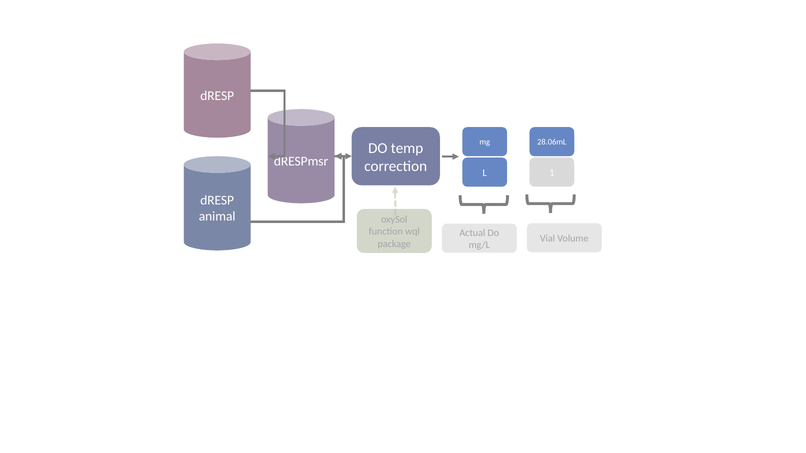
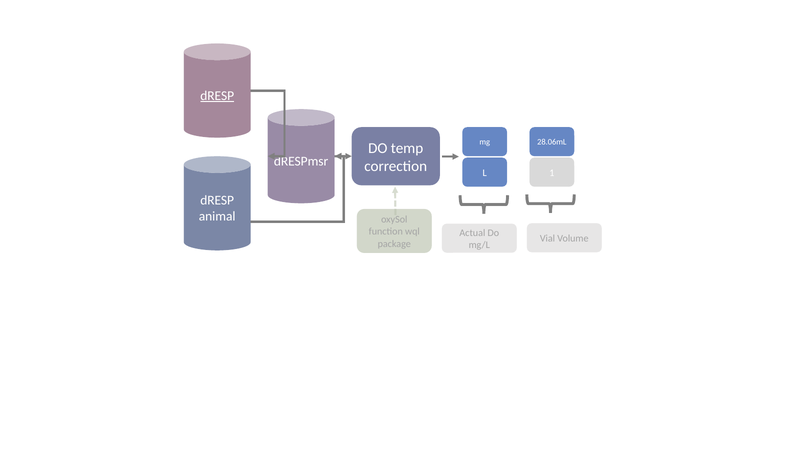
dRESP at (217, 96) underline: none -> present
